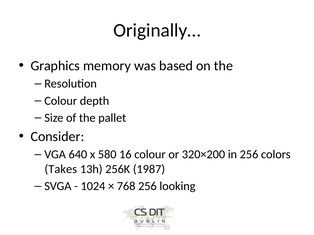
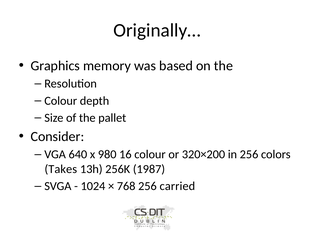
580: 580 -> 980
looking: looking -> carried
